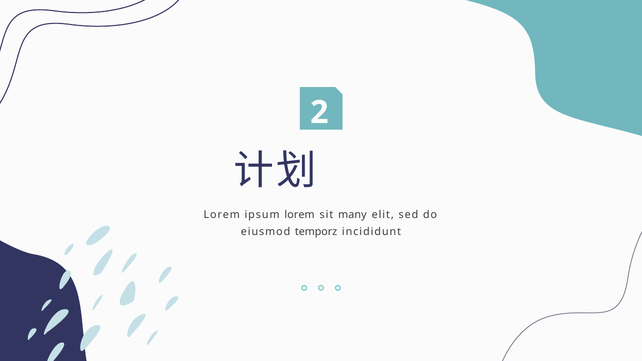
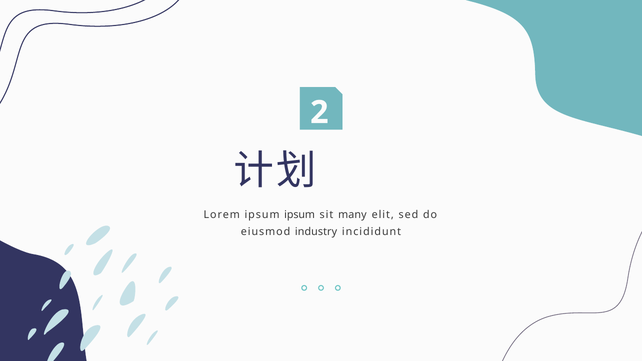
ipsum lorem: lorem -> ipsum
temporz: temporz -> industry
